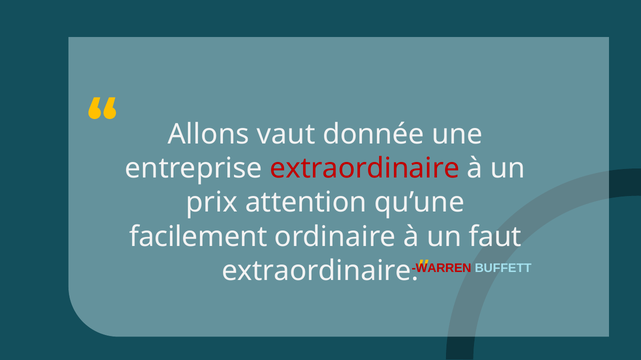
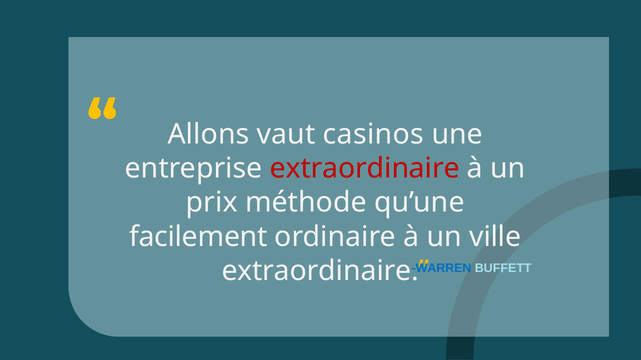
donnée: donnée -> casinos
attention: attention -> méthode
faut: faut -> ville
WARREN colour: red -> blue
